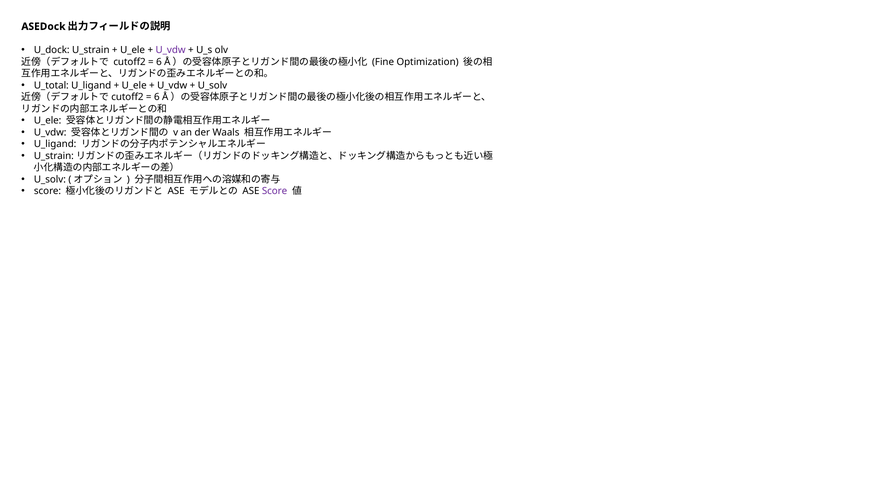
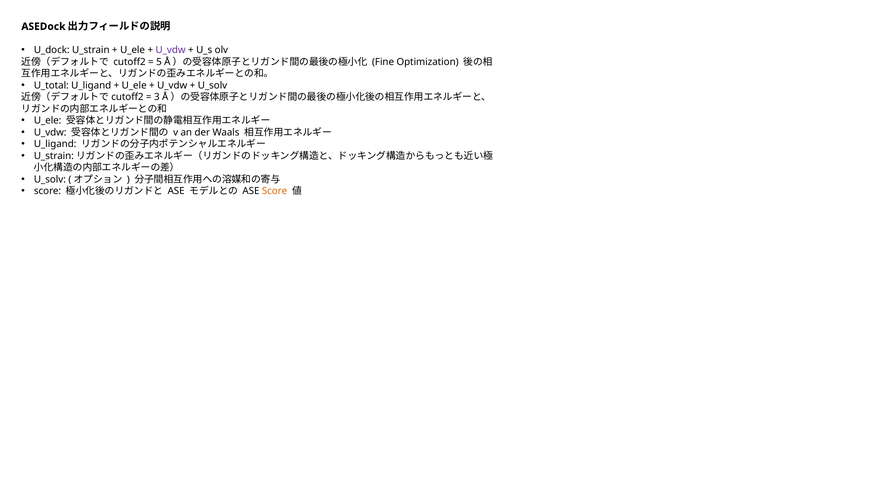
6 at (159, 62): 6 -> 5
6 at (157, 97): 6 -> 3
Score at (275, 191) colour: purple -> orange
